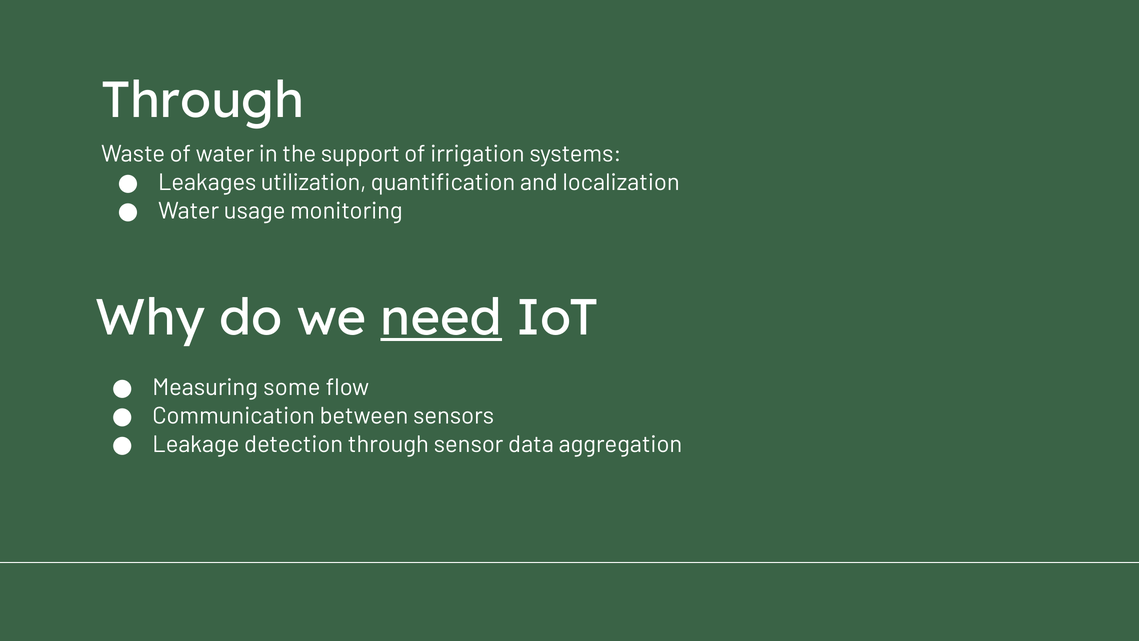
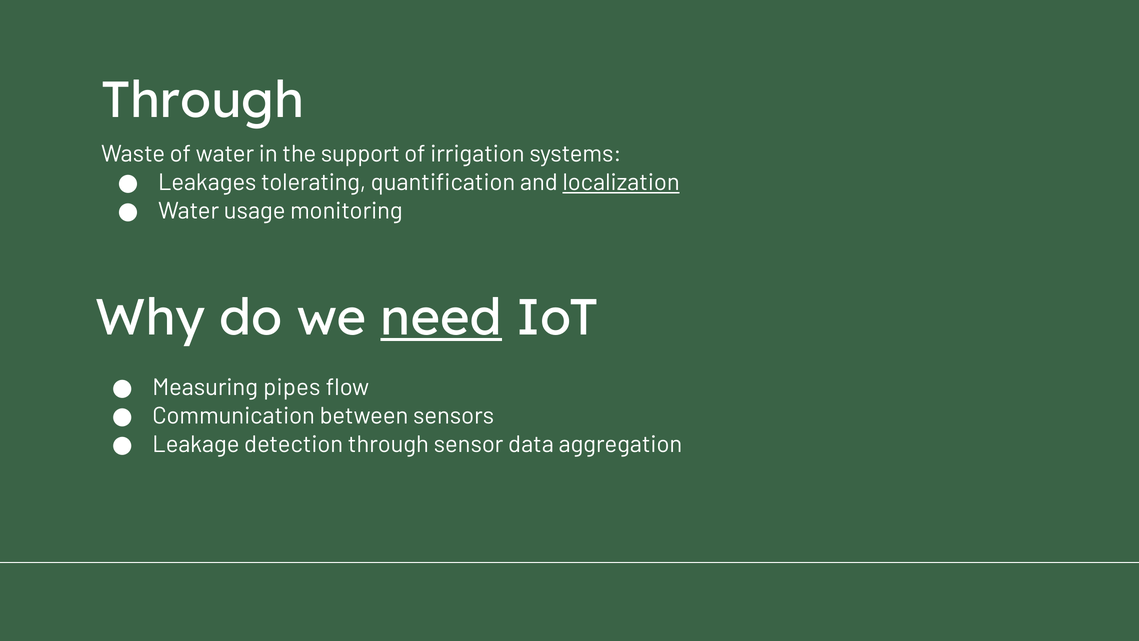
utilization: utilization -> tolerating
localization underline: none -> present
some: some -> pipes
